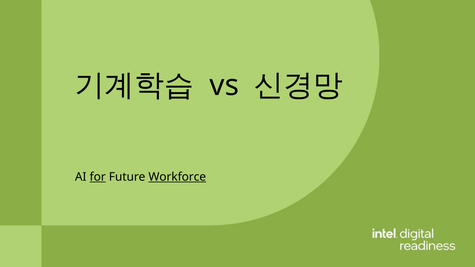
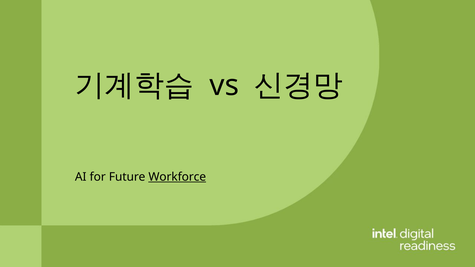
for underline: present -> none
